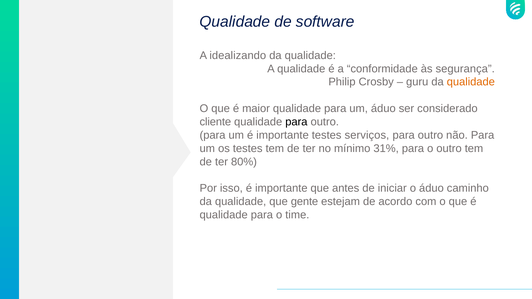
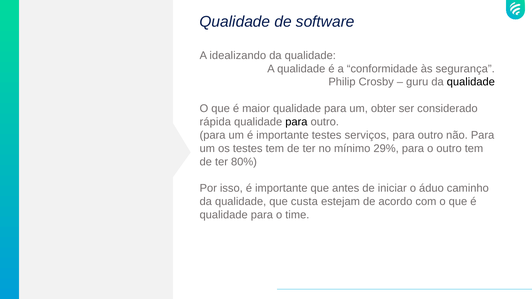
qualidade at (471, 82) colour: orange -> black
um áduo: áduo -> obter
cliente: cliente -> rápida
31%: 31% -> 29%
gente: gente -> custa
